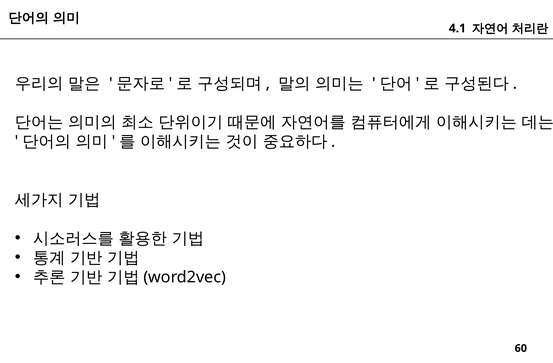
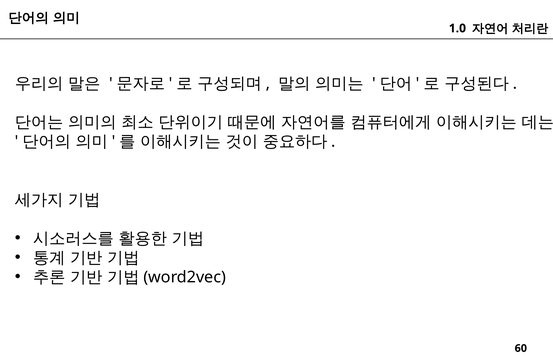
4.1: 4.1 -> 1.0
